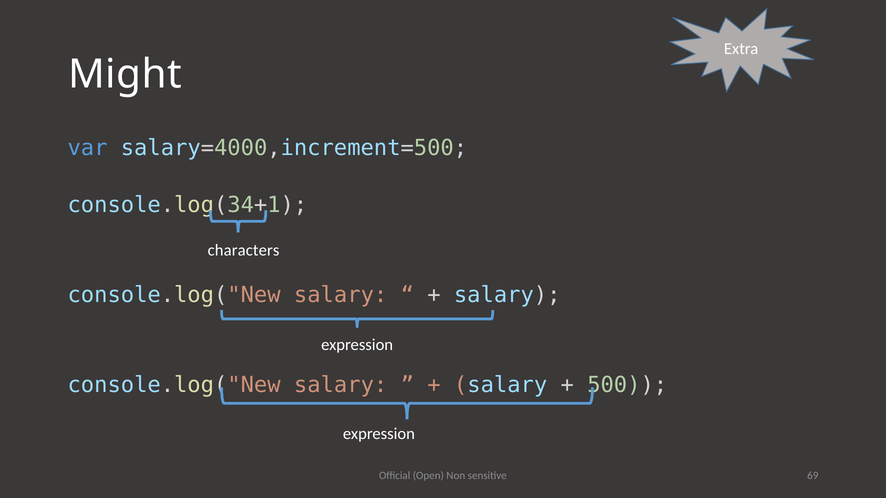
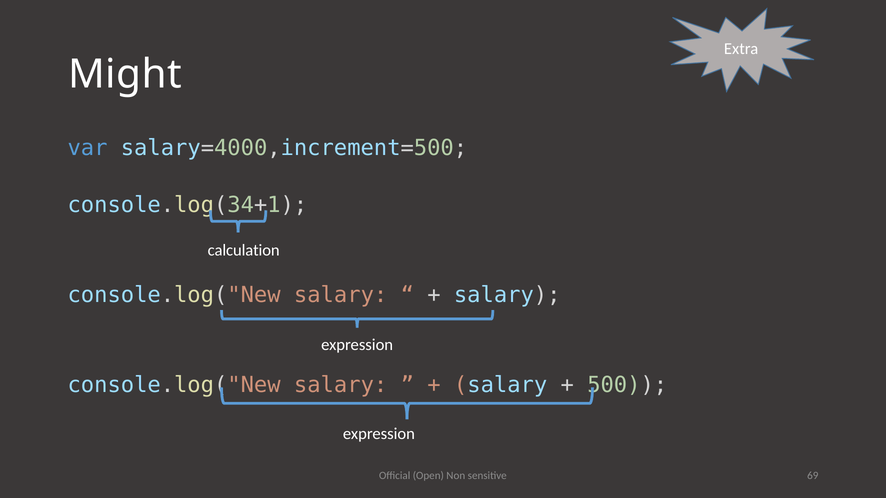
characters: characters -> calculation
